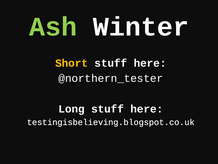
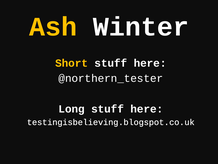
Ash colour: light green -> yellow
